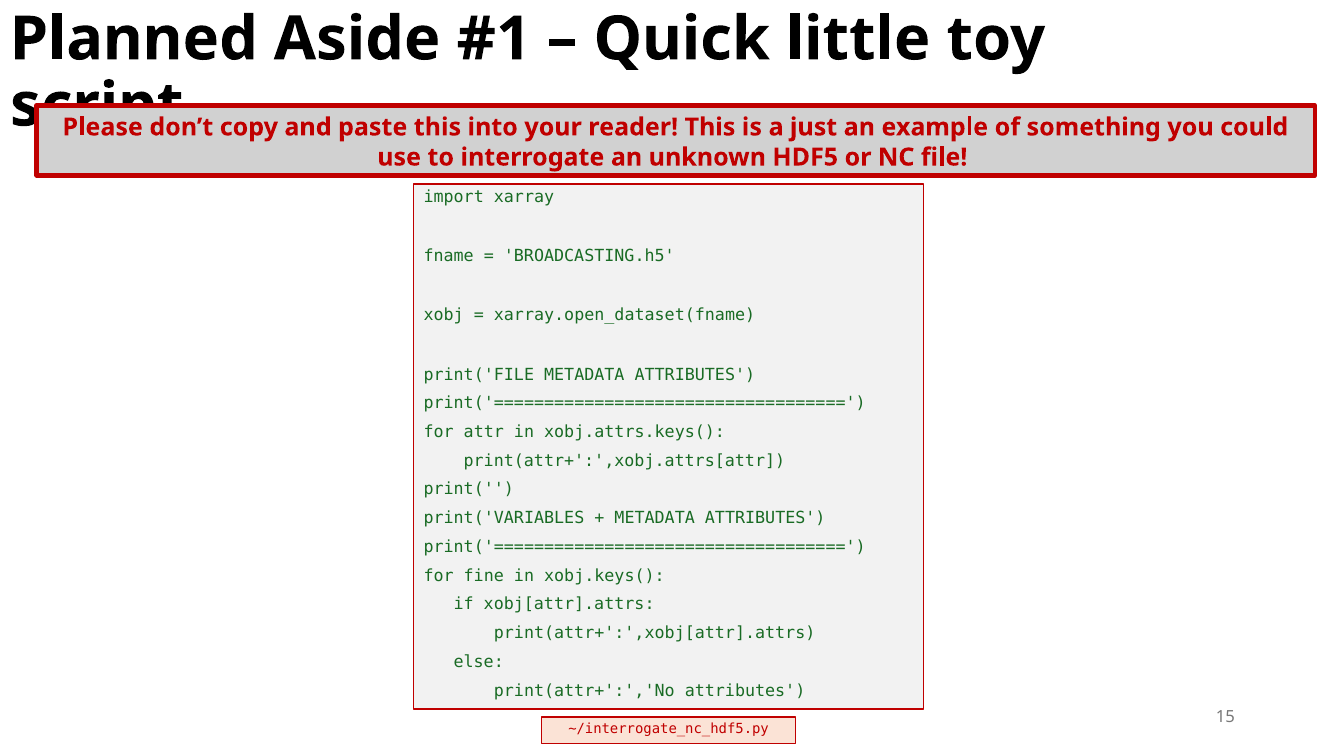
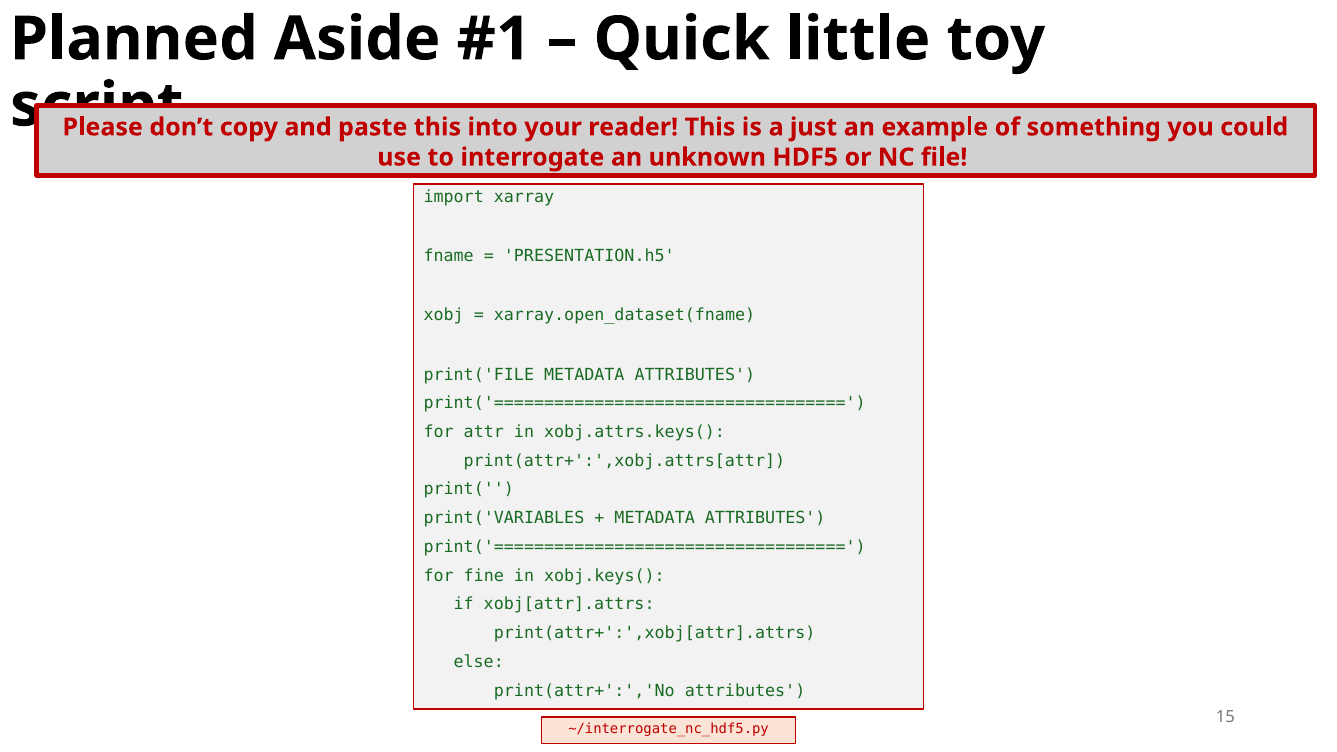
BROADCASTING.h5: BROADCASTING.h5 -> PRESENTATION.h5
